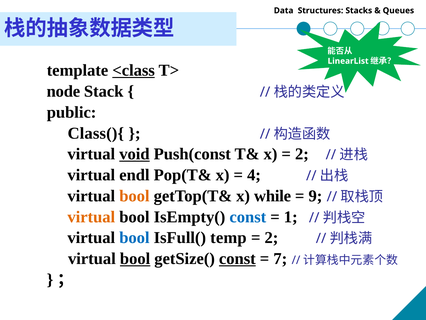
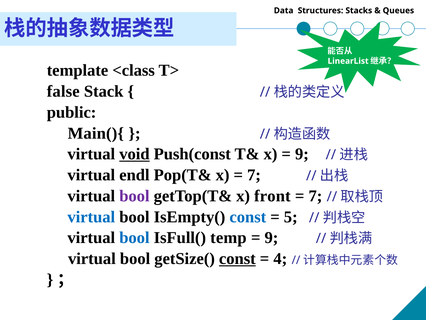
<class underline: present -> none
node: node -> false
Class(){: Class(){ -> Main(){
2 at (302, 154): 2 -> 9
4 at (254, 175): 4 -> 7
bool at (134, 196) colour: orange -> purple
while: while -> front
9 at (315, 196): 9 -> 7
virtual at (91, 217) colour: orange -> blue
1: 1 -> 5
2 at (271, 237): 2 -> 9
bool at (135, 258) underline: present -> none
7: 7 -> 4
